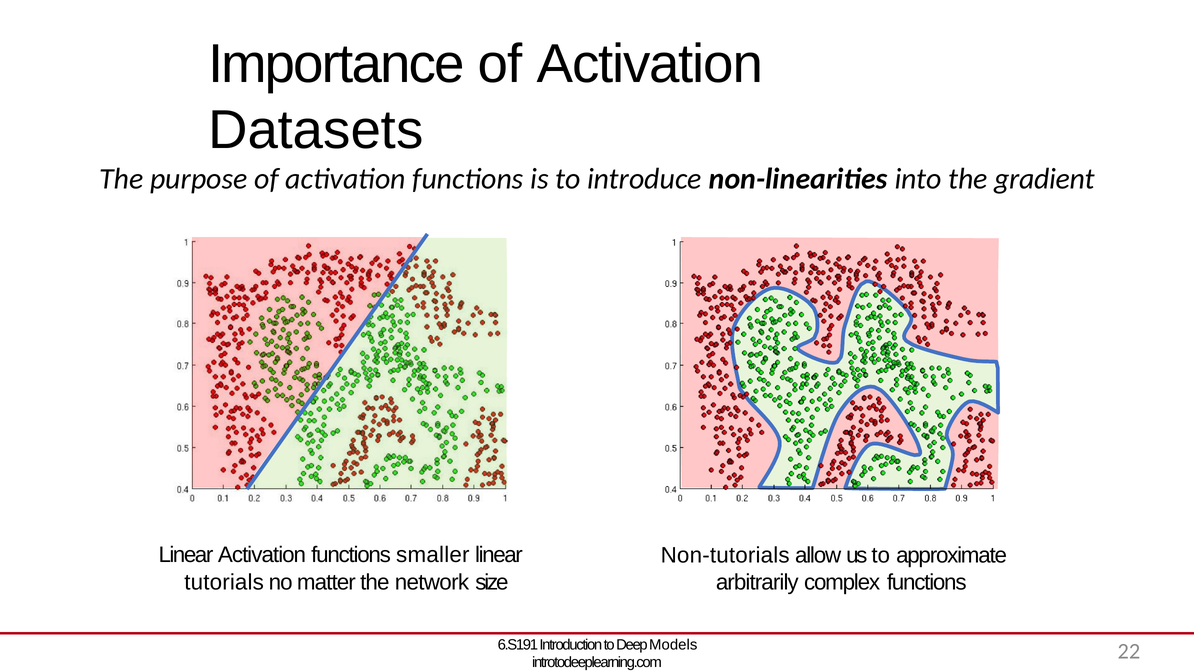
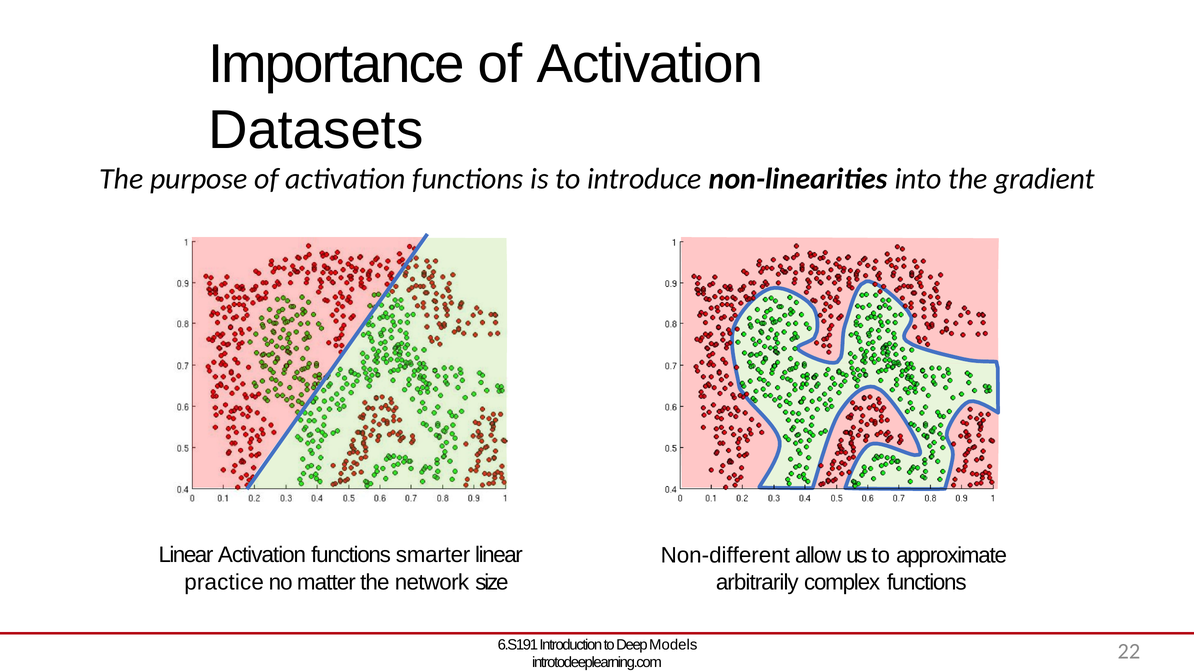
smaller: smaller -> smarter
Non-tutorials: Non-tutorials -> Non-different
tutorials: tutorials -> practice
